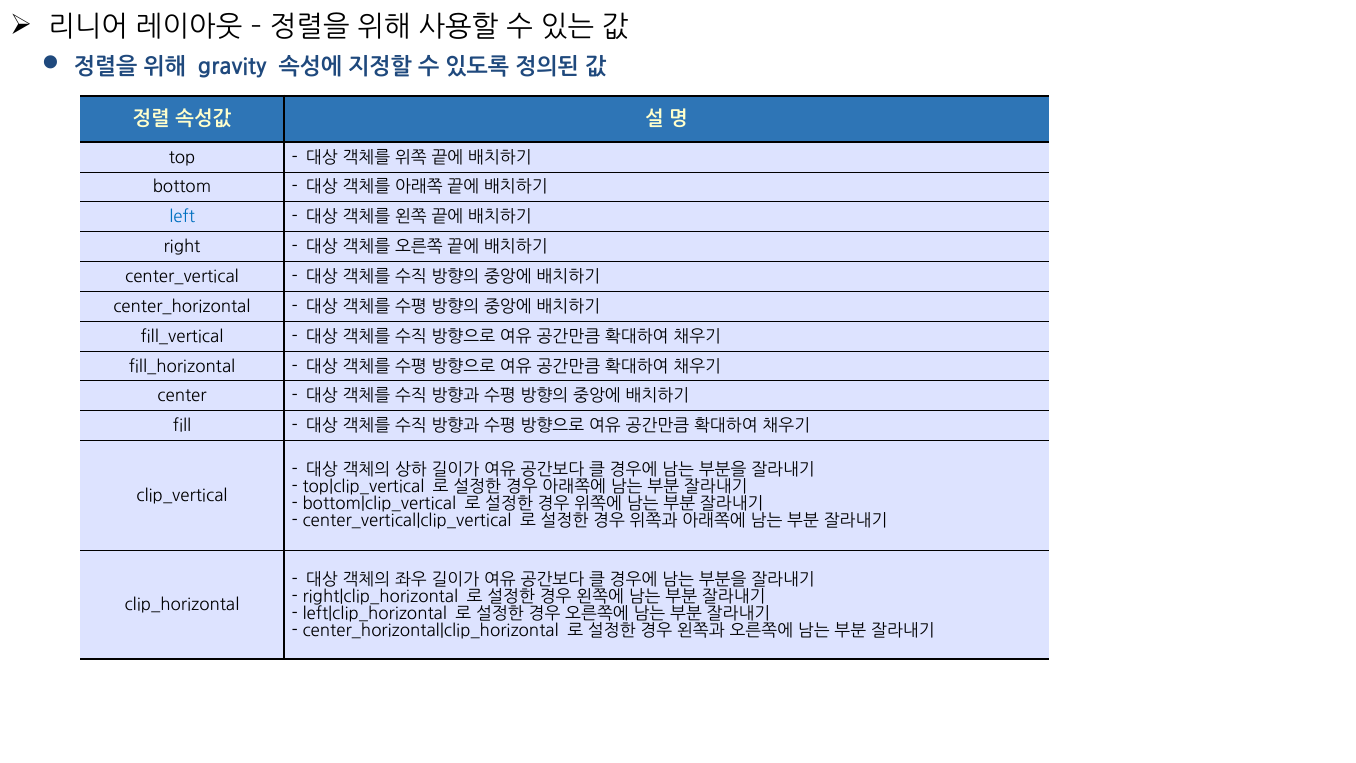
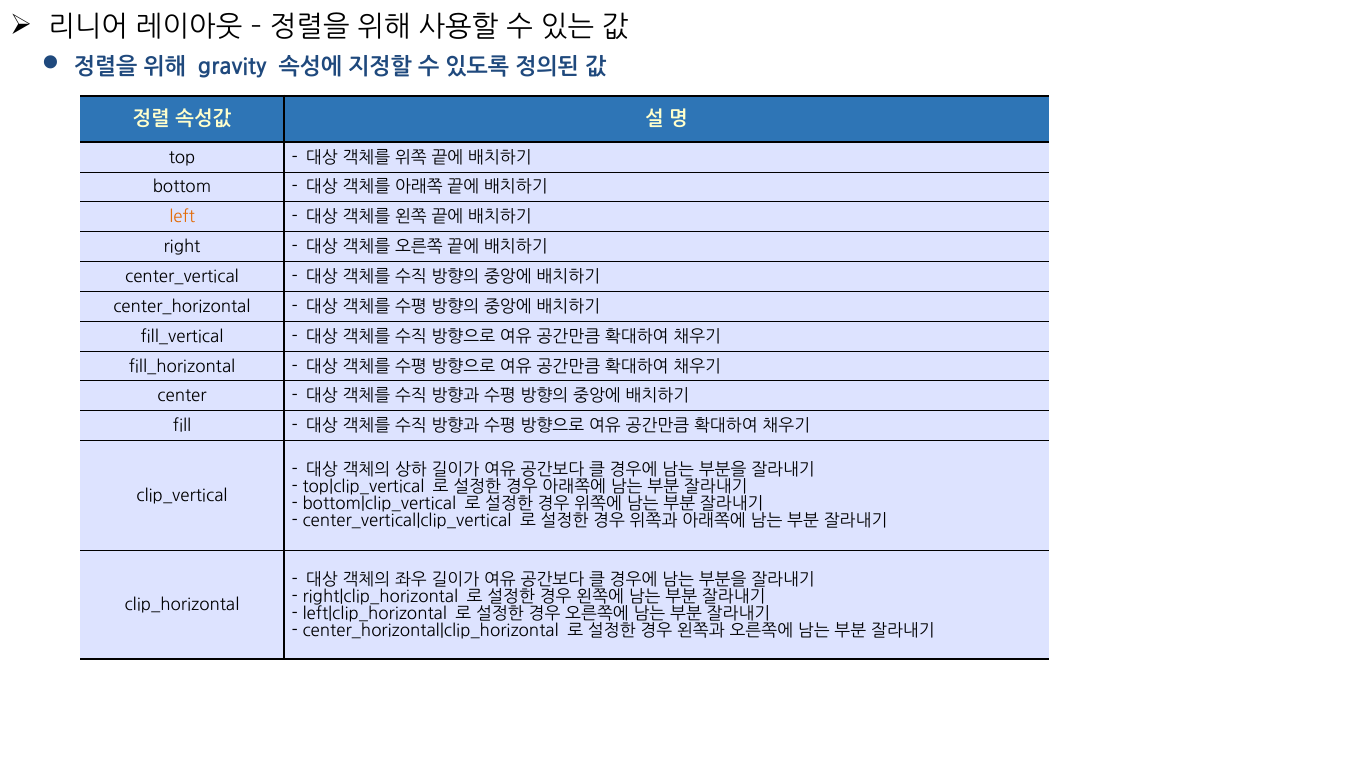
left colour: blue -> orange
